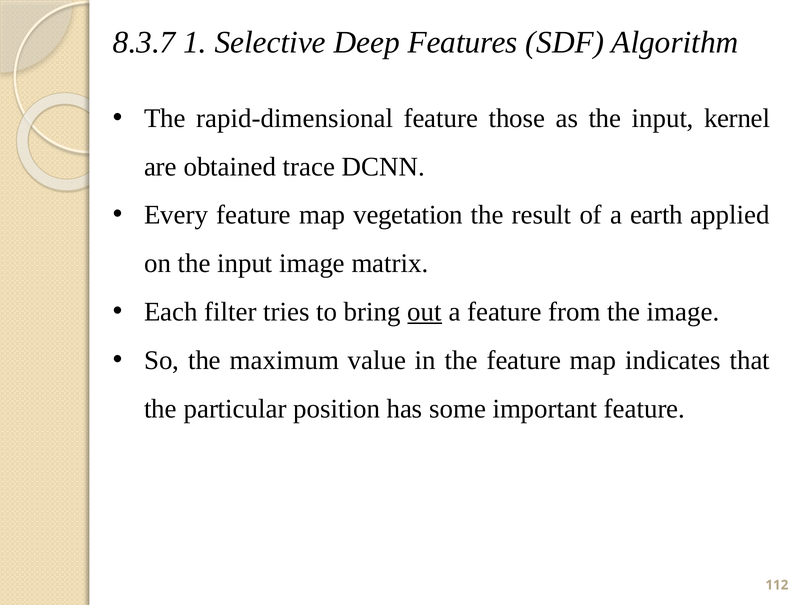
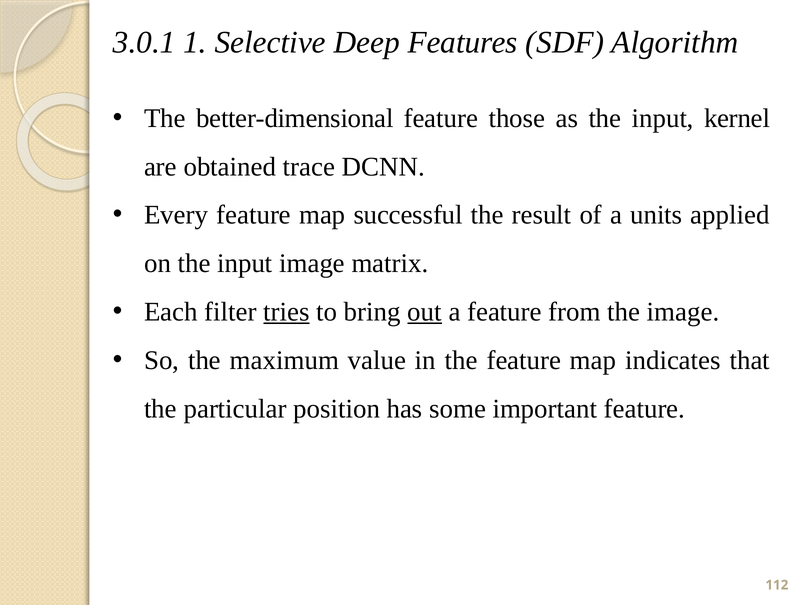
8.3.7: 8.3.7 -> 3.0.1
rapid-dimensional: rapid-dimensional -> better-dimensional
vegetation: vegetation -> successful
earth: earth -> units
tries underline: none -> present
